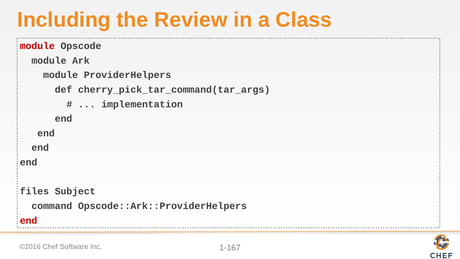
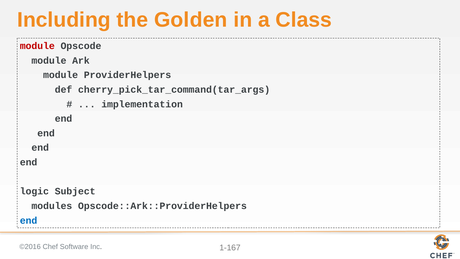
Review: Review -> Golden
files: files -> logic
command: command -> modules
end at (29, 220) colour: red -> blue
